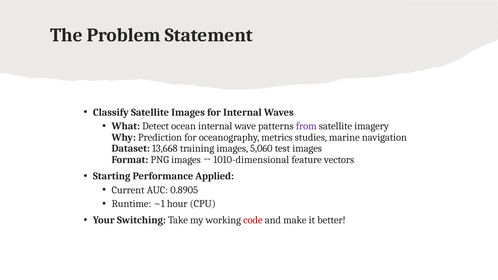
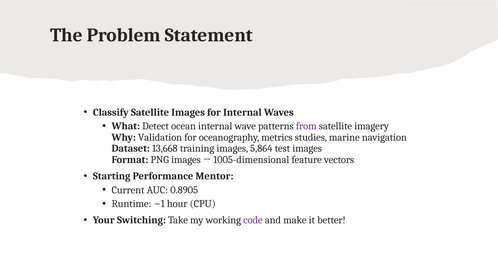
Prediction: Prediction -> Validation
5,060: 5,060 -> 5,864
1010-dimensional: 1010-dimensional -> 1005-dimensional
Applied: Applied -> Mentor
code colour: red -> purple
